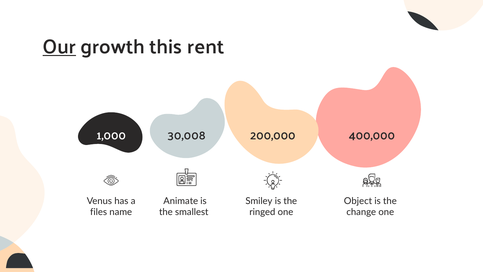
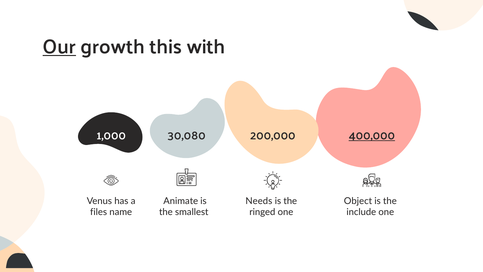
rent: rent -> with
30,008: 30,008 -> 30,080
400,000 underline: none -> present
Smiley: Smiley -> Needs
change: change -> include
